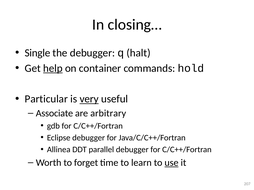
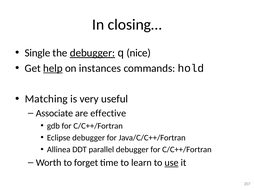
debugger at (92, 53) underline: none -> present
halt: halt -> nice
container: container -> instances
Particular: Particular -> Matching
very underline: present -> none
arbitrary: arbitrary -> effective
